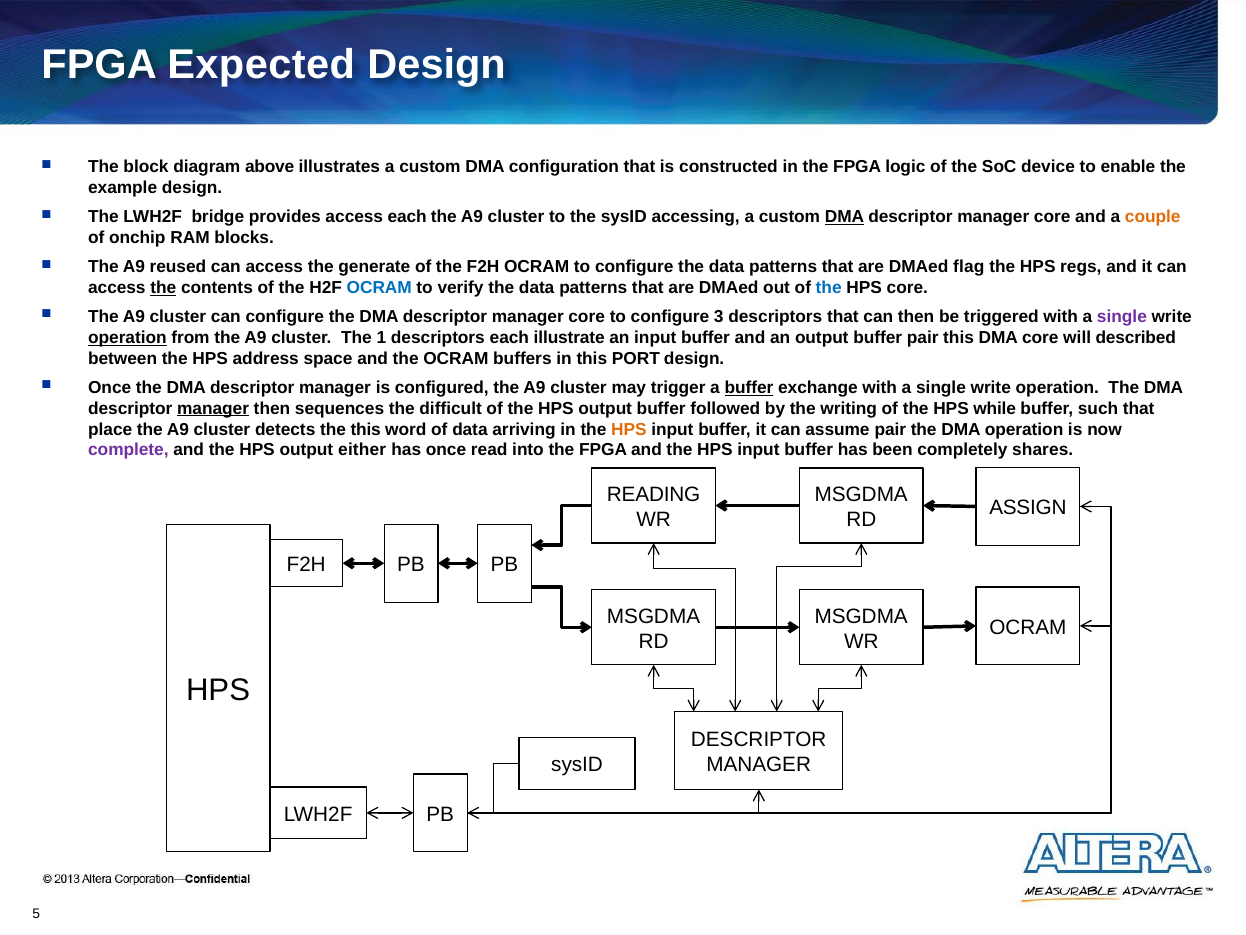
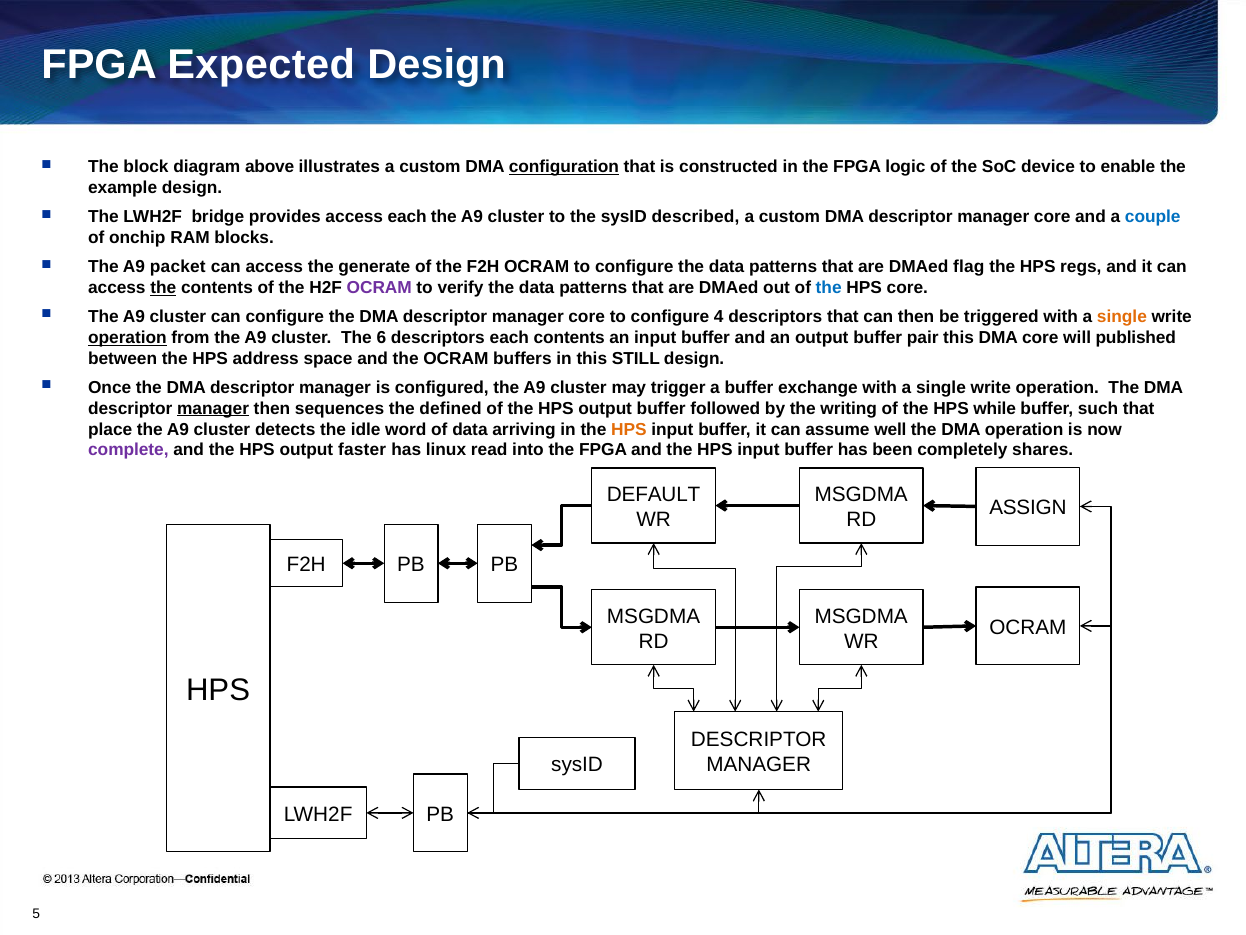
configuration underline: none -> present
accessing: accessing -> described
DMA at (845, 217) underline: present -> none
couple colour: orange -> blue
reused: reused -> packet
OCRAM at (379, 288) colour: blue -> purple
3: 3 -> 4
single at (1122, 317) colour: purple -> orange
1: 1 -> 6
each illustrate: illustrate -> contents
described: described -> published
PORT: PORT -> STILL
buffer at (749, 387) underline: present -> none
difficult: difficult -> defined
the this: this -> idle
assume pair: pair -> well
either: either -> faster
has once: once -> linux
READING: READING -> DEFAULT
